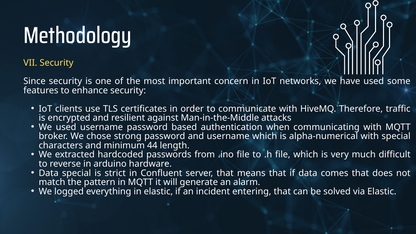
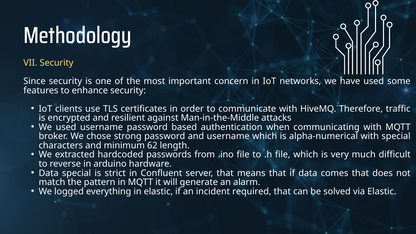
44: 44 -> 62
entering: entering -> required
